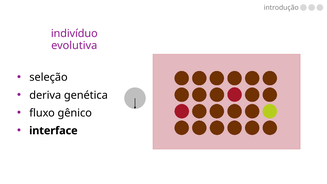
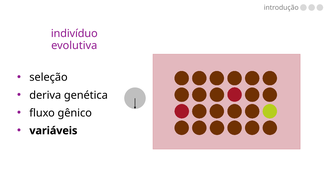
interface: interface -> variáveis
